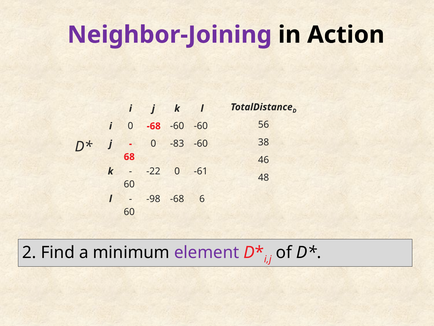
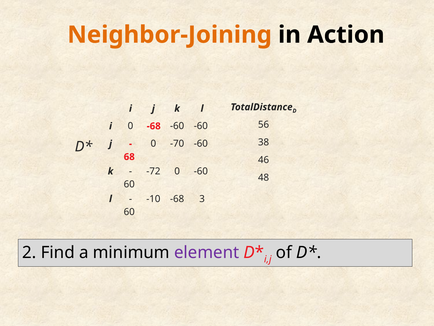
Neighbor-Joining colour: purple -> orange
-83: -83 -> -70
-22: -22 -> -72
0 -61: -61 -> -60
-98: -98 -> -10
6: 6 -> 3
